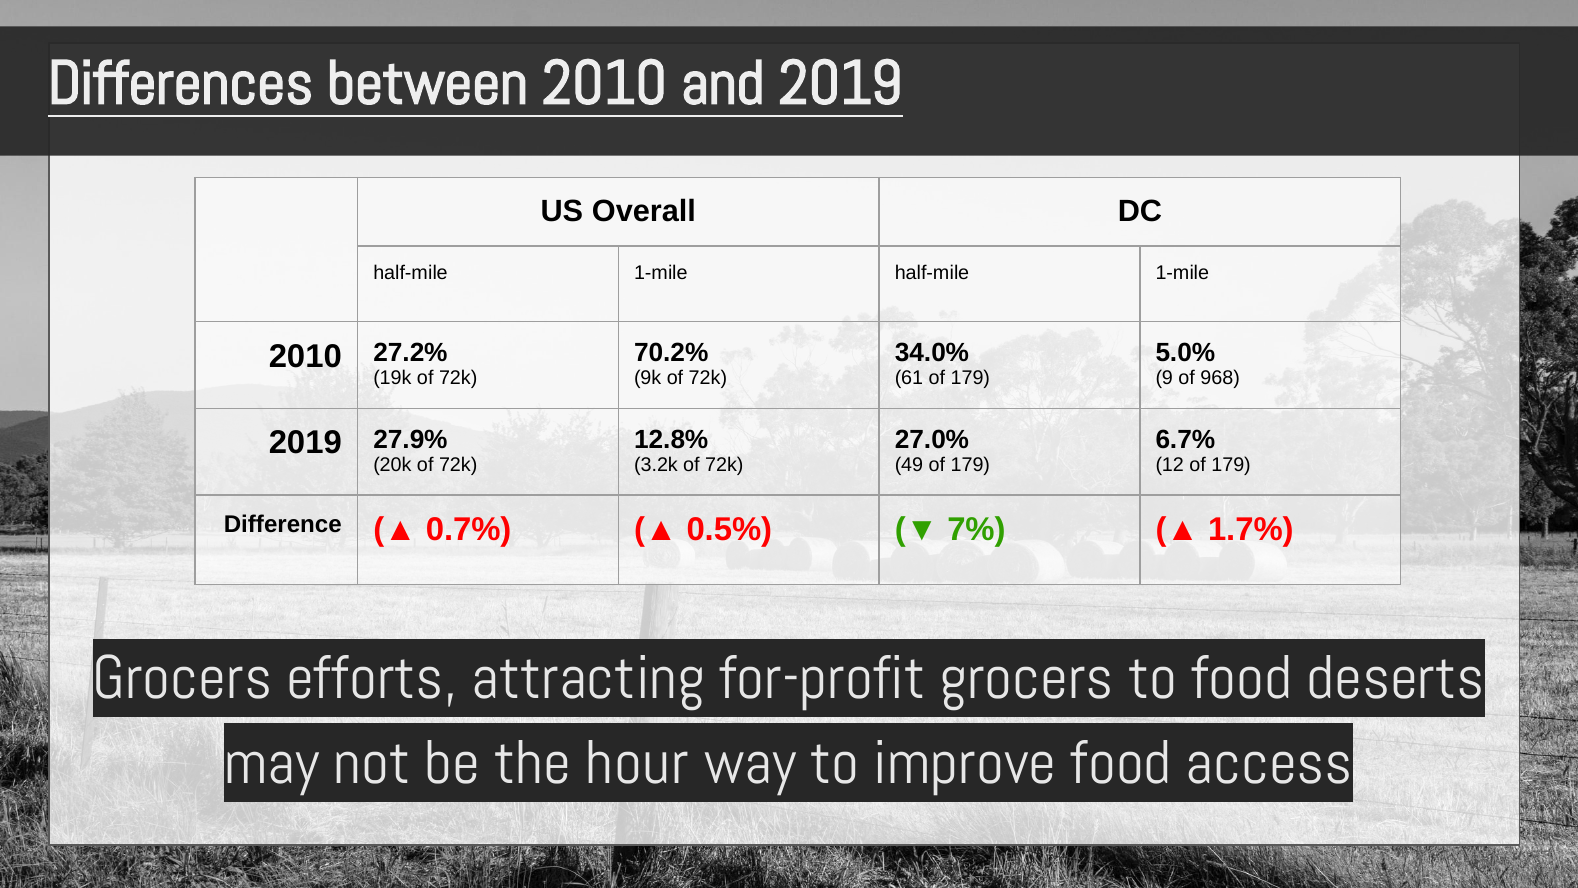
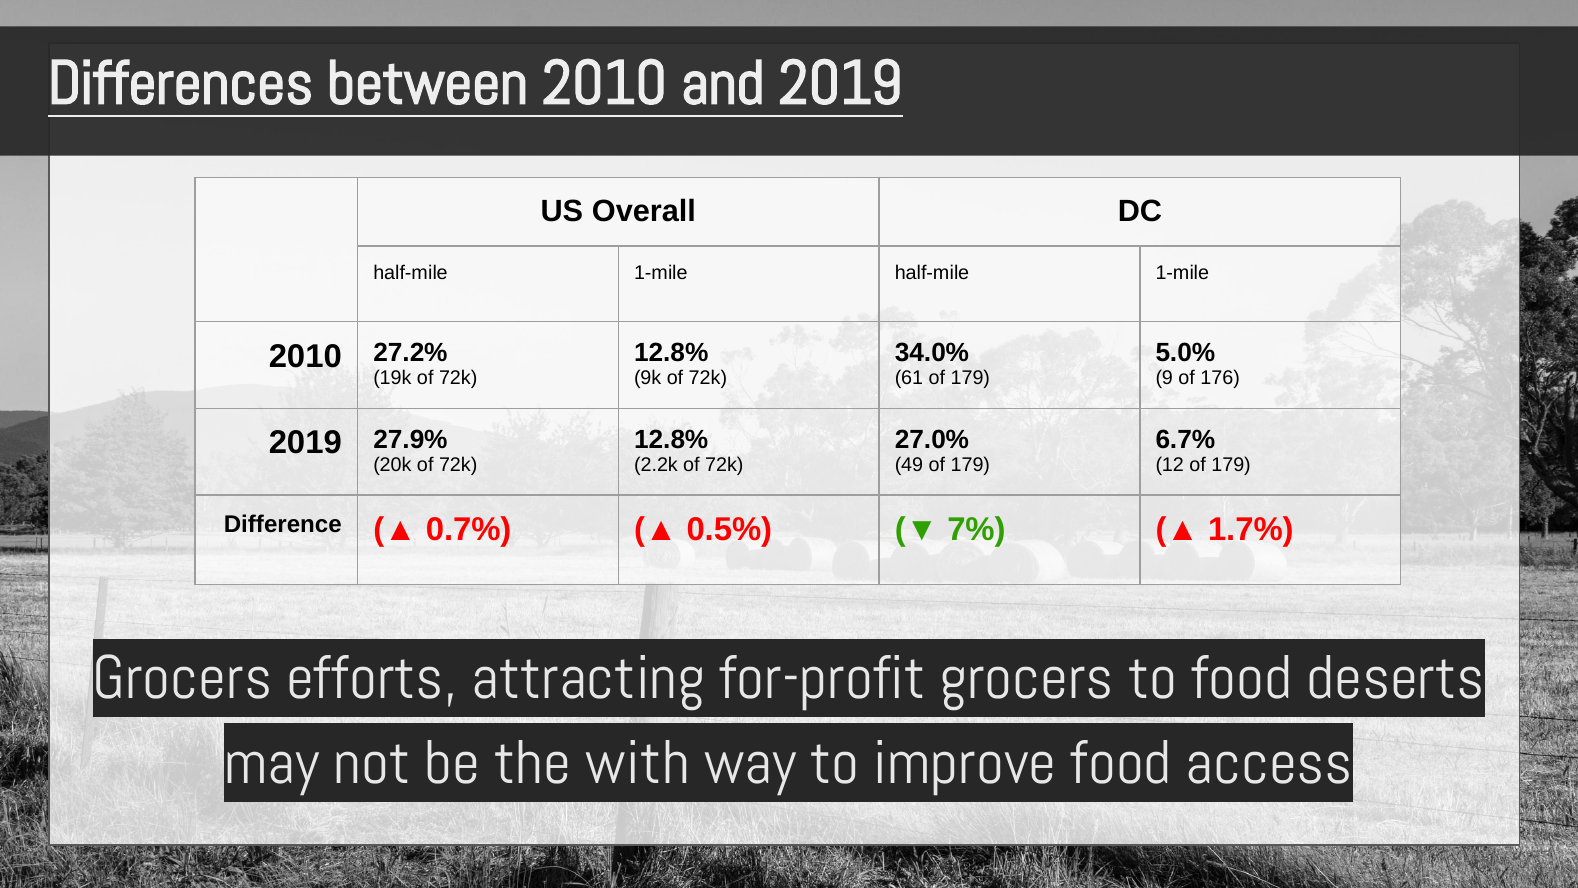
70.2% at (671, 352): 70.2% -> 12.8%
968: 968 -> 176
3.2k: 3.2k -> 2.2k
hour: hour -> with
